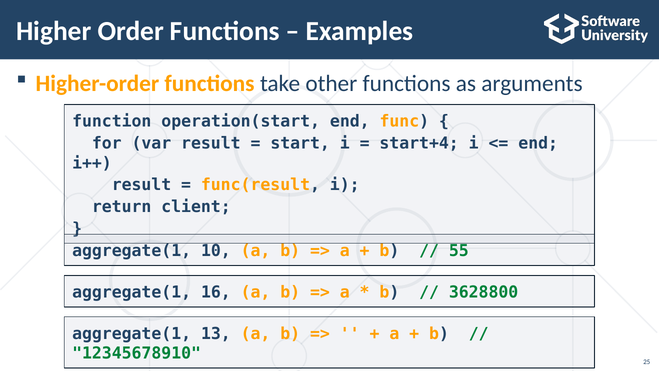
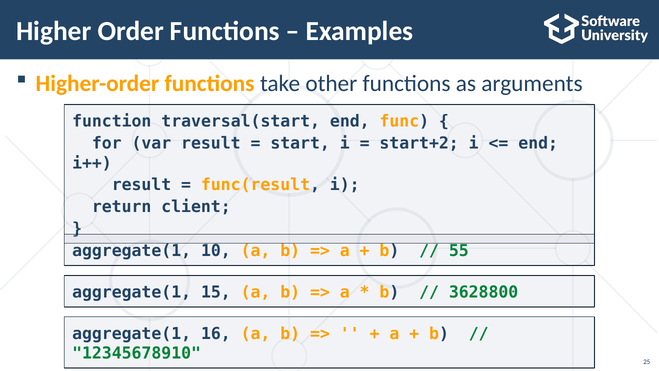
operation(start: operation(start -> traversal(start
start+4: start+4 -> start+2
16: 16 -> 15
13: 13 -> 16
